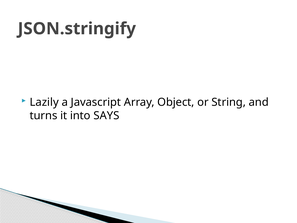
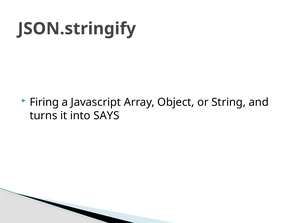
Lazily: Lazily -> Firing
